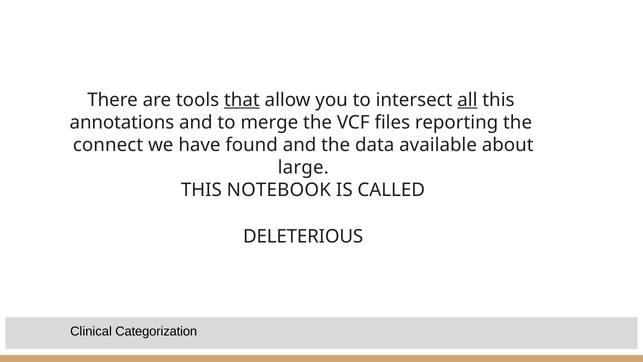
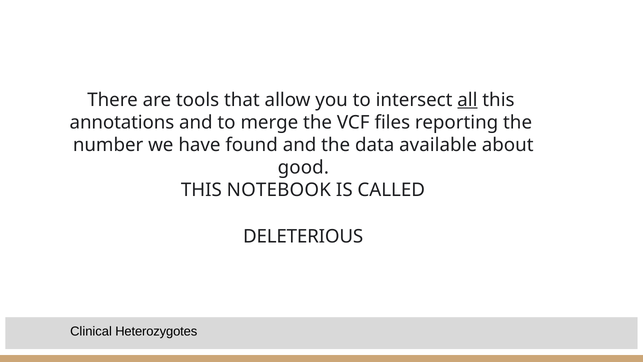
that underline: present -> none
connect: connect -> number
large: large -> good
Categorization: Categorization -> Heterozygotes
